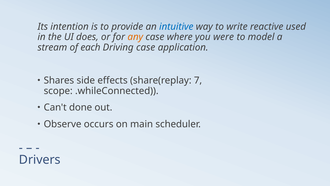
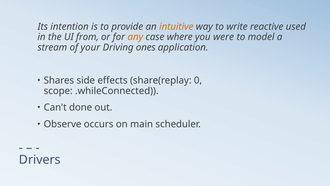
intuitive colour: blue -> orange
does: does -> from
each: each -> your
Driving case: case -> ones
7: 7 -> 0
